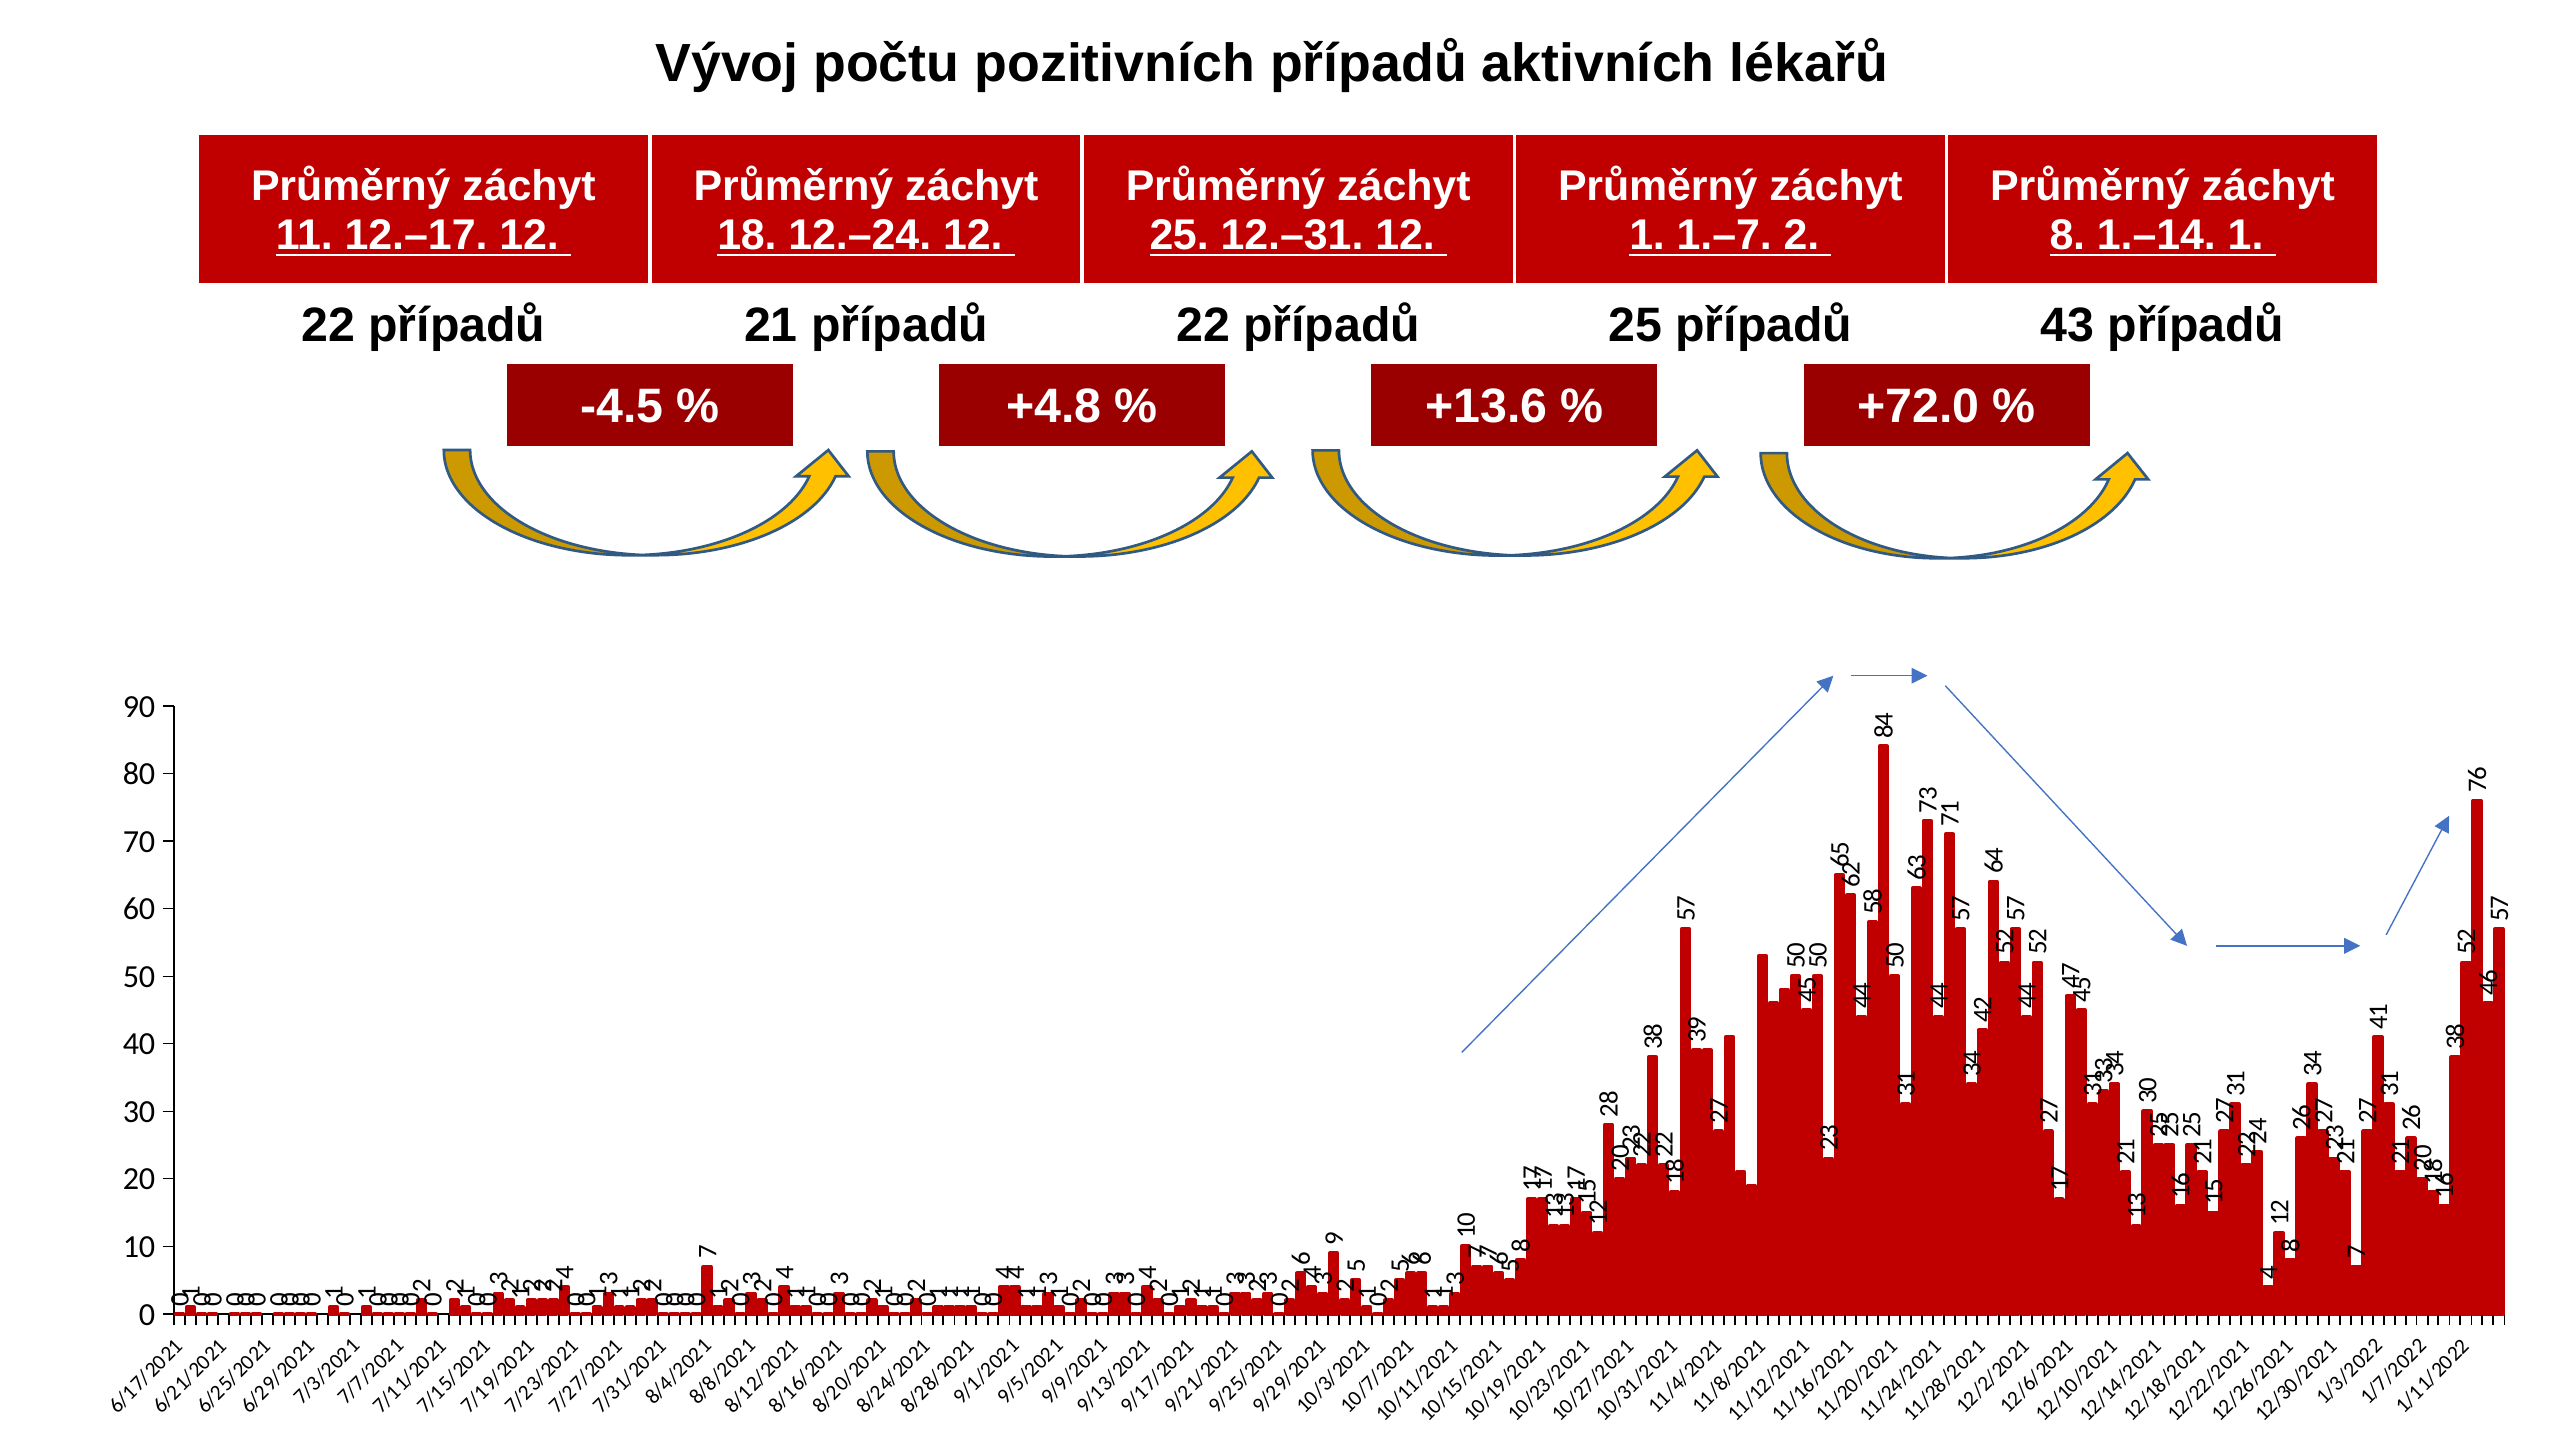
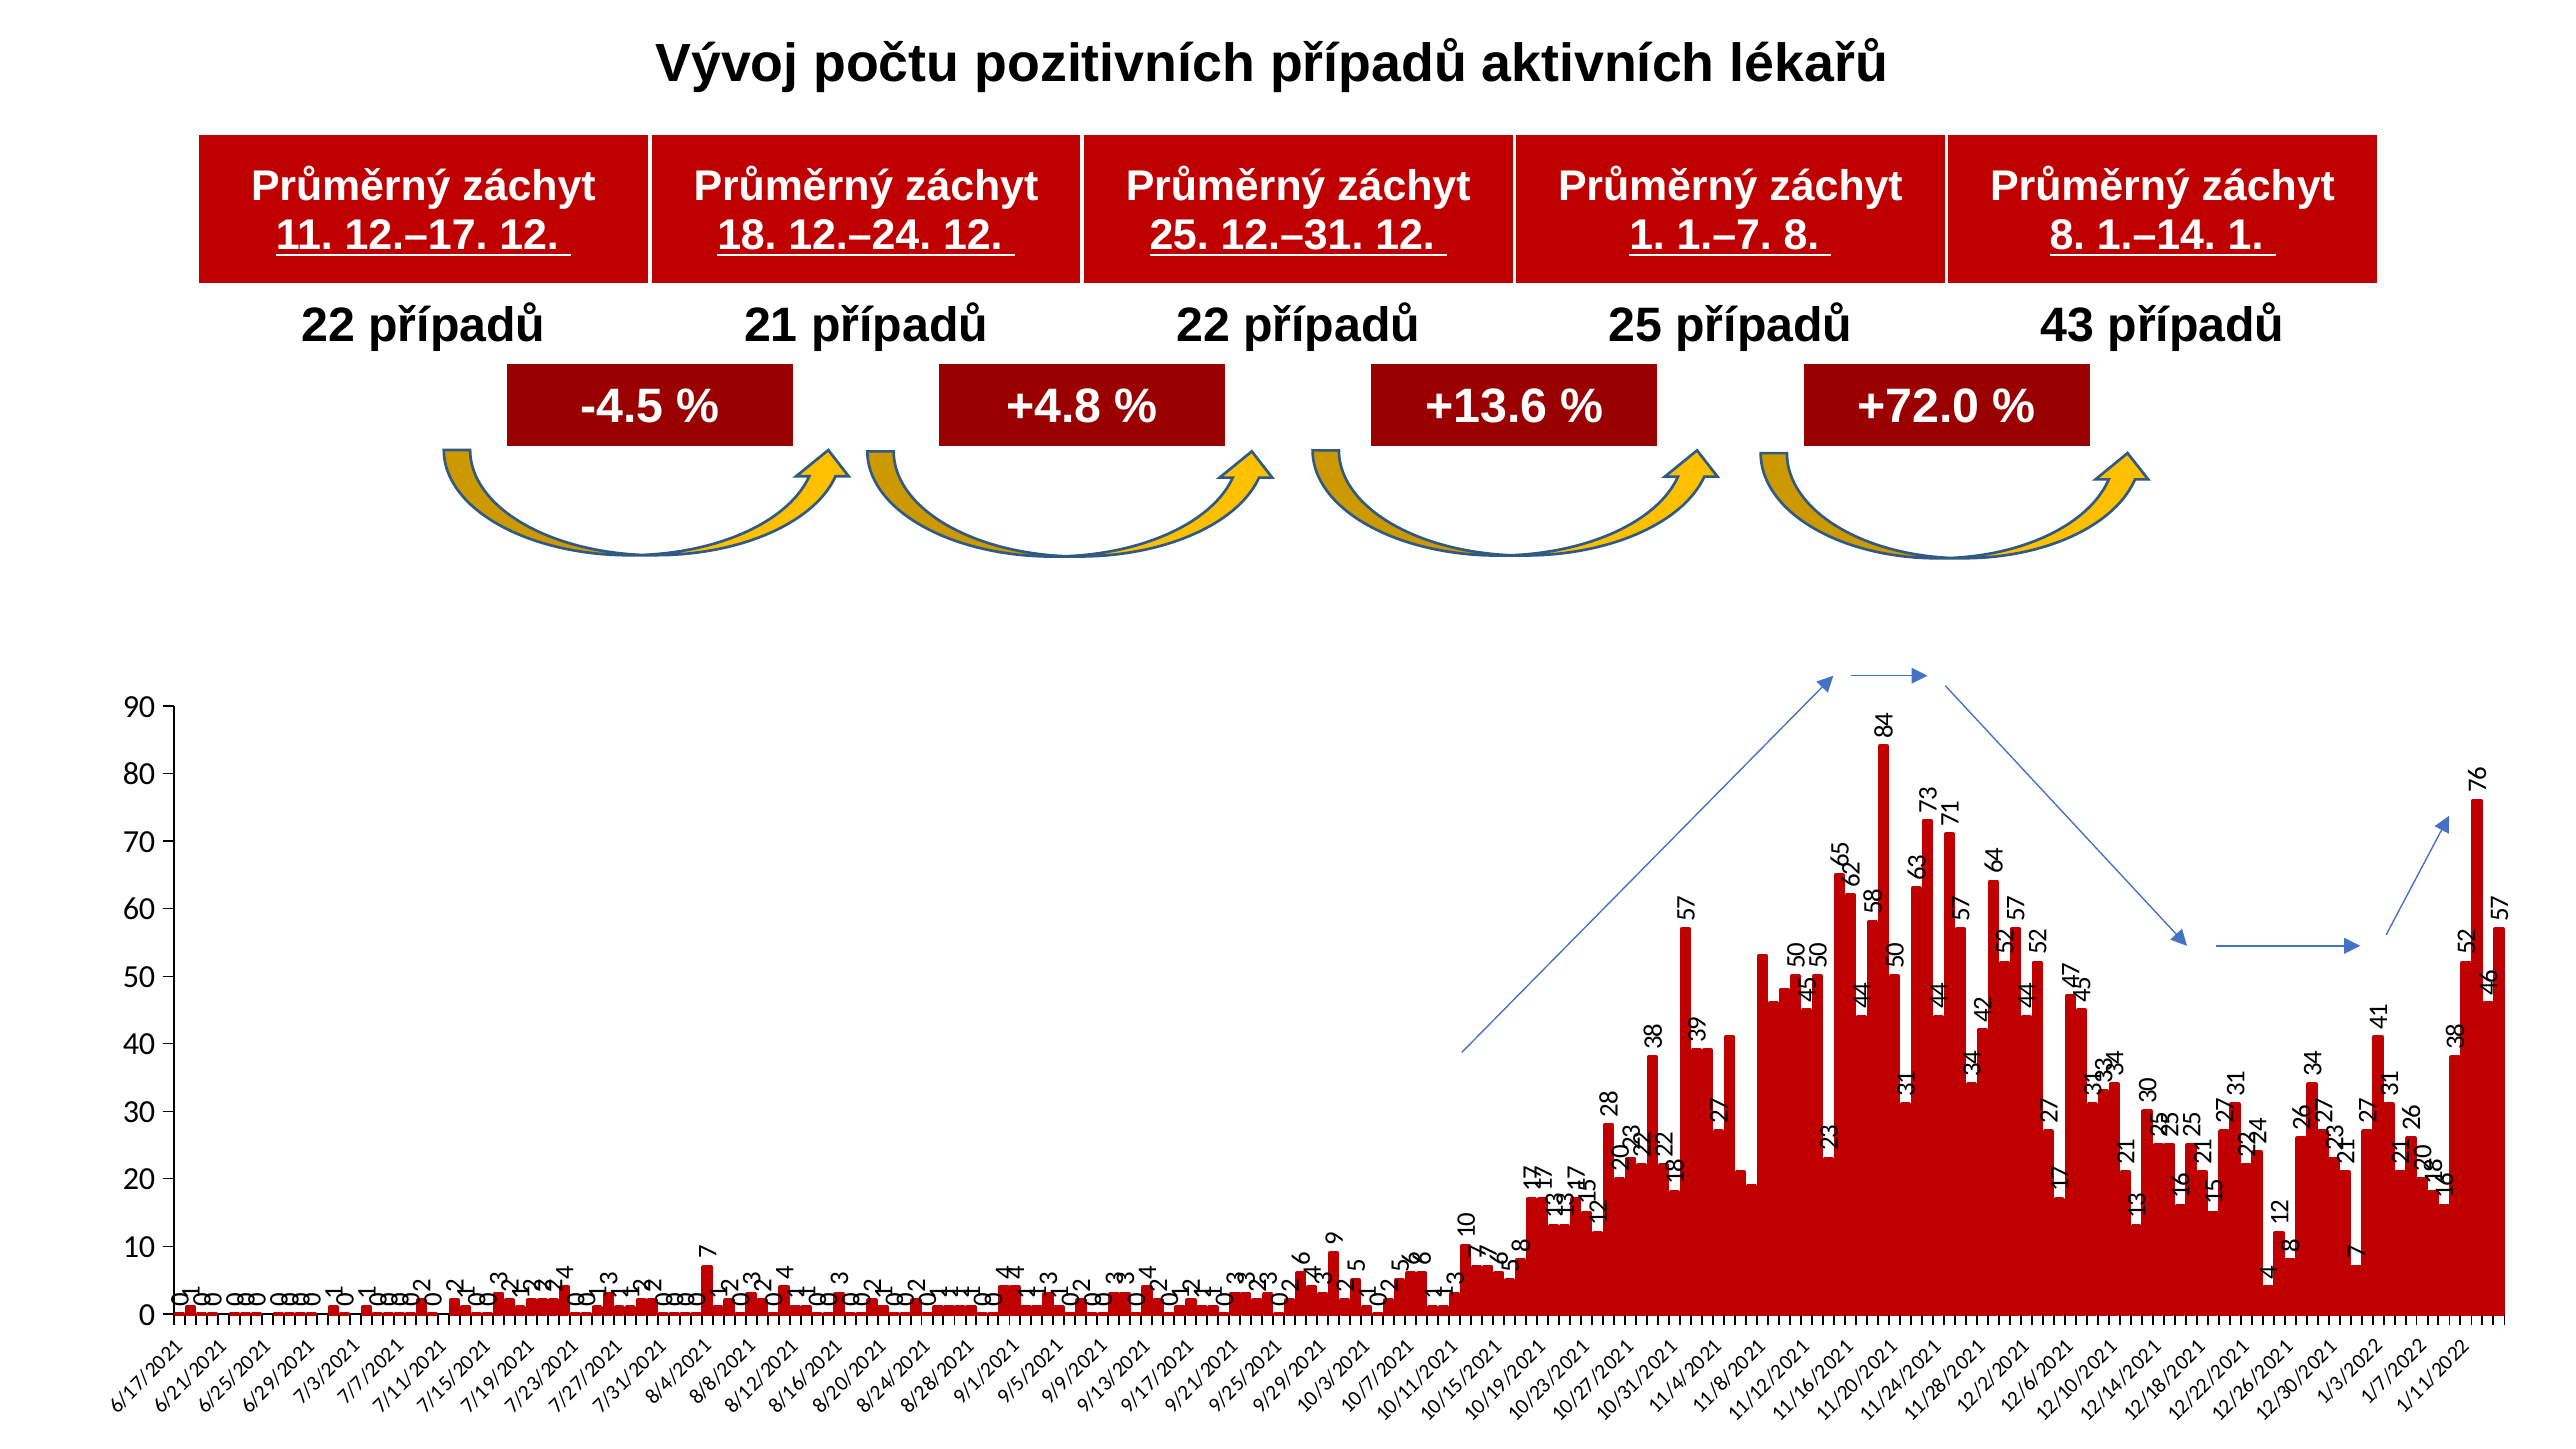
1.–7 2: 2 -> 8
